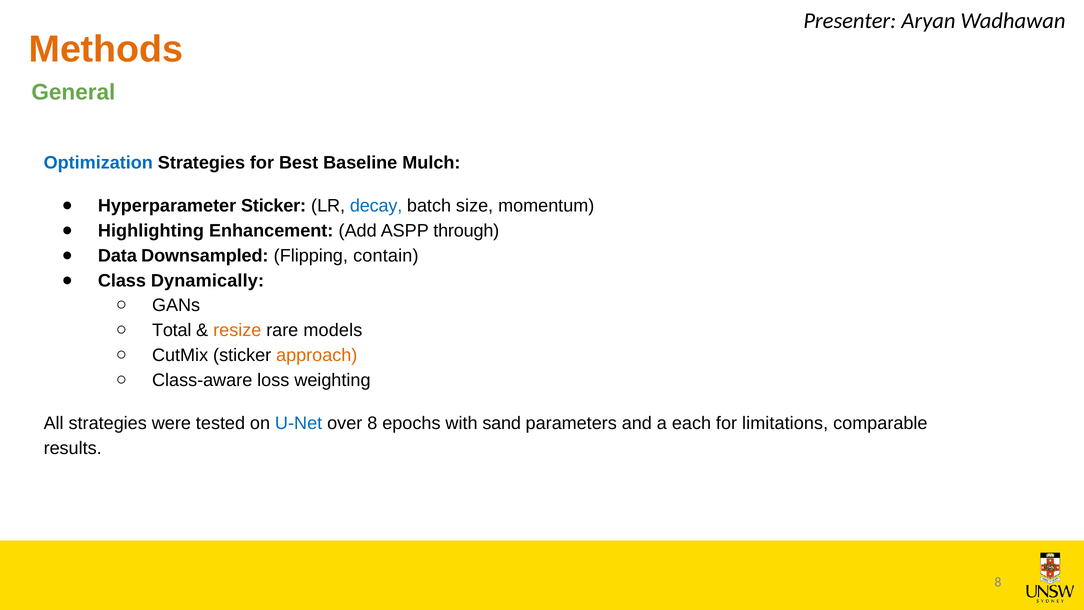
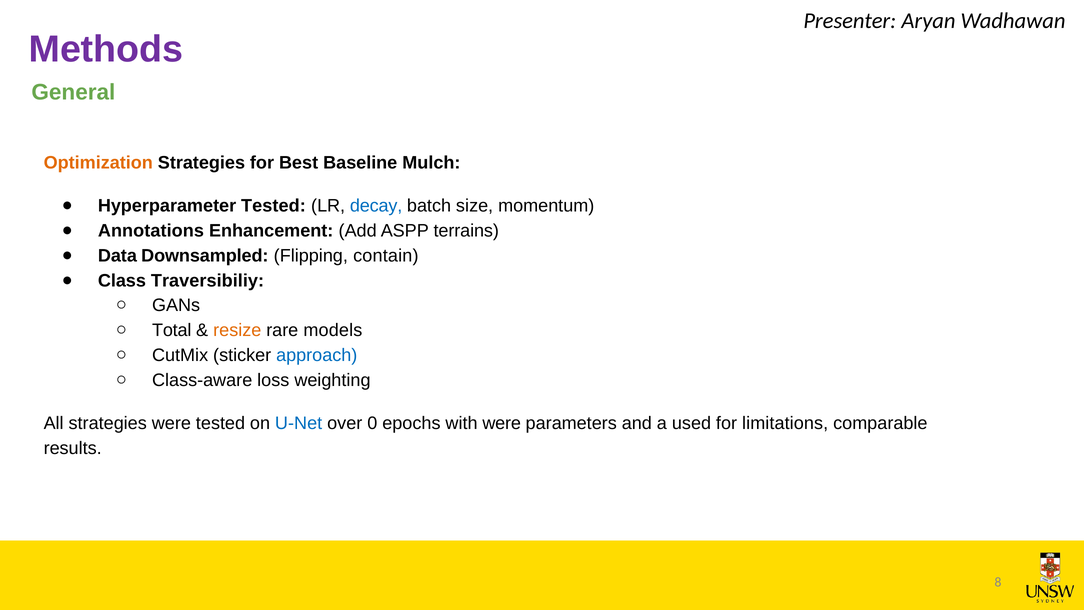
Methods colour: orange -> purple
Optimization colour: blue -> orange
Hyperparameter Sticker: Sticker -> Tested
Highlighting: Highlighting -> Annotations
through: through -> terrains
Dynamically: Dynamically -> Traversibiliy
approach colour: orange -> blue
over 8: 8 -> 0
with sand: sand -> were
each: each -> used
